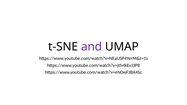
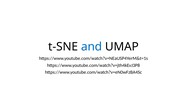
and colour: purple -> blue
